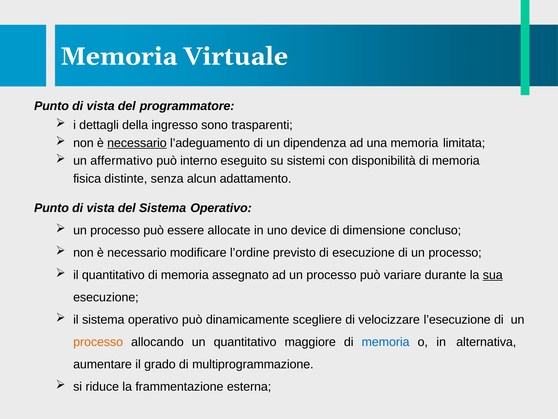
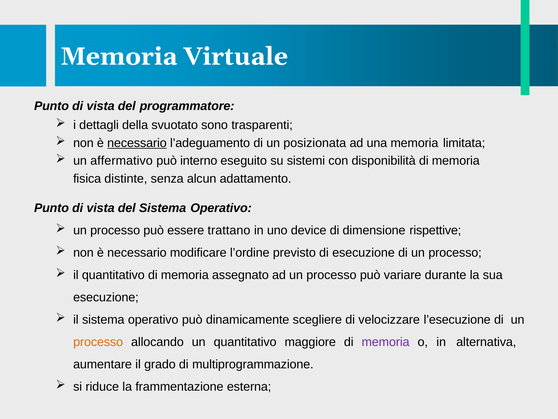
ingresso: ingresso -> svuotato
dipendenza: dipendenza -> posizionata
allocate: allocate -> trattano
concluso: concluso -> rispettive
sua underline: present -> none
memoria at (386, 342) colour: blue -> purple
